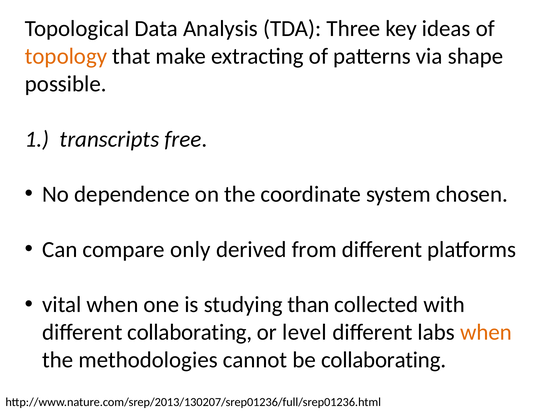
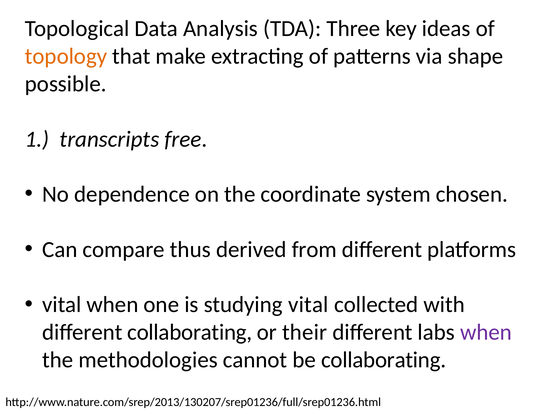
only: only -> thus
studying than: than -> vital
level: level -> their
when at (486, 332) colour: orange -> purple
